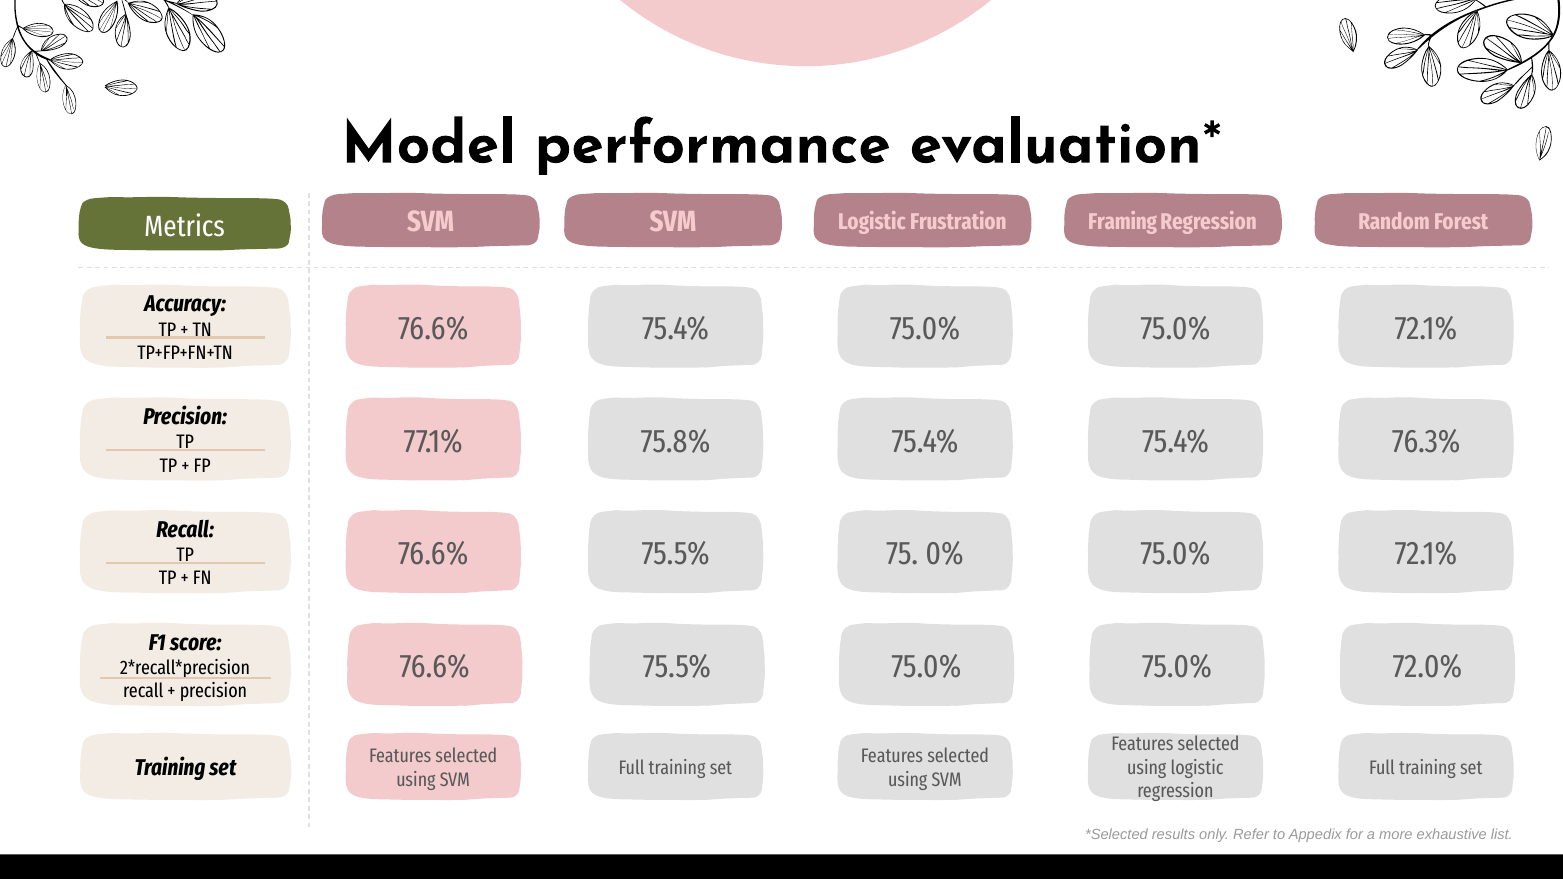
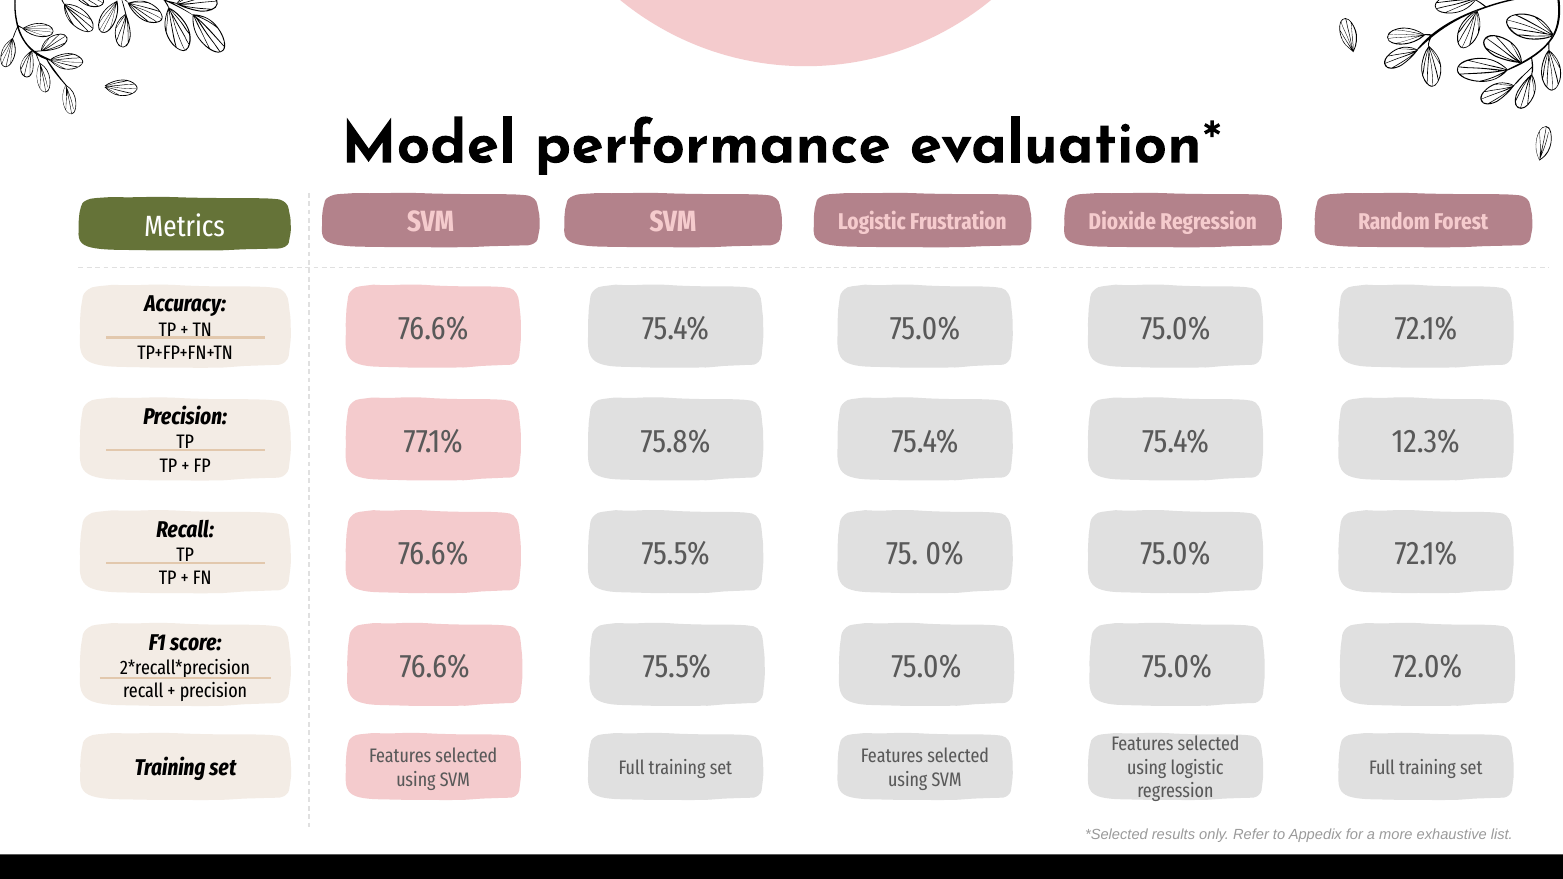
Framing: Framing -> Dioxide
76.3%: 76.3% -> 12.3%
